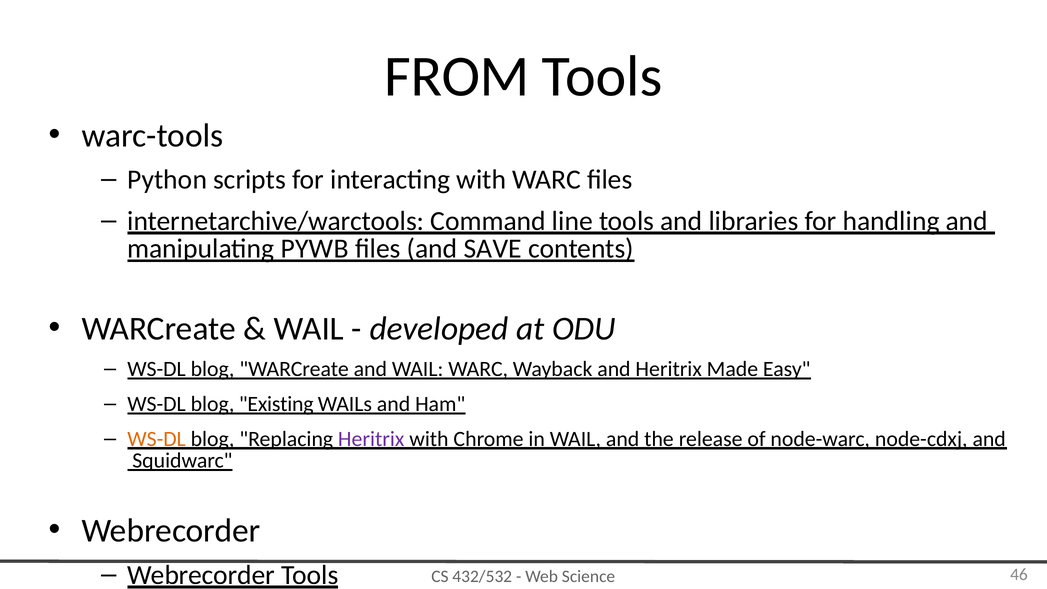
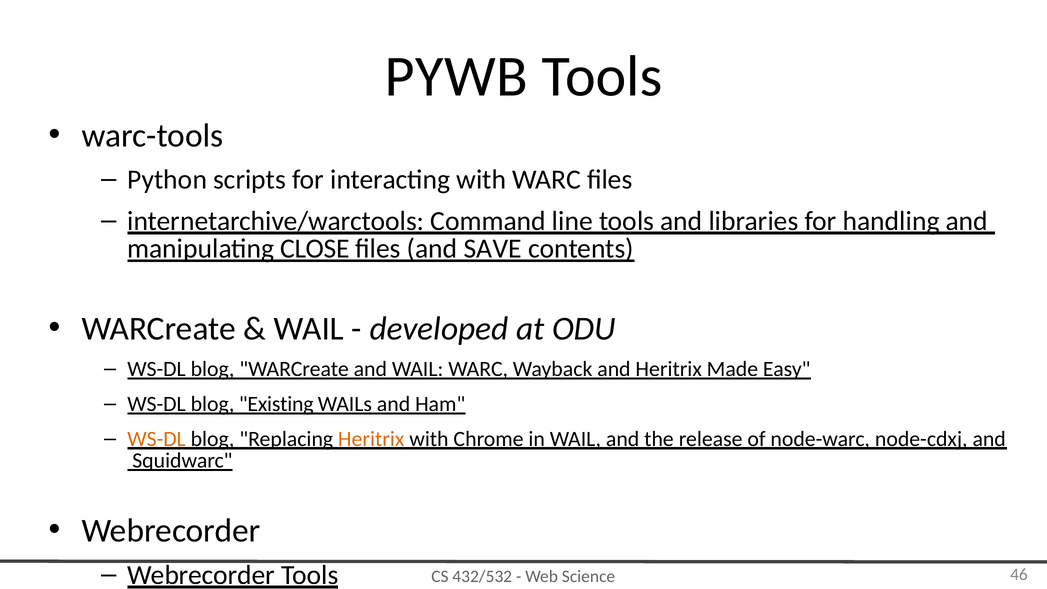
FROM: FROM -> PYWB
PYWB: PYWB -> CLOSE
Heritrix at (371, 439) colour: purple -> orange
